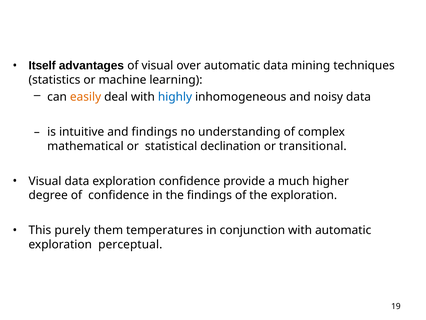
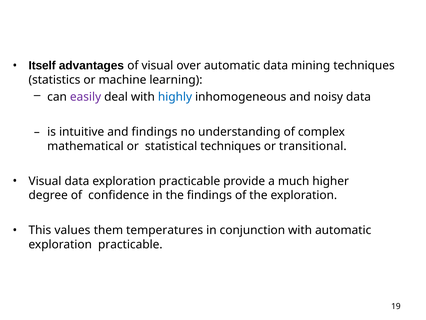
easily colour: orange -> purple
statistical declination: declination -> techniques
data exploration confidence: confidence -> practicable
purely: purely -> values
perceptual at (130, 244): perceptual -> practicable
